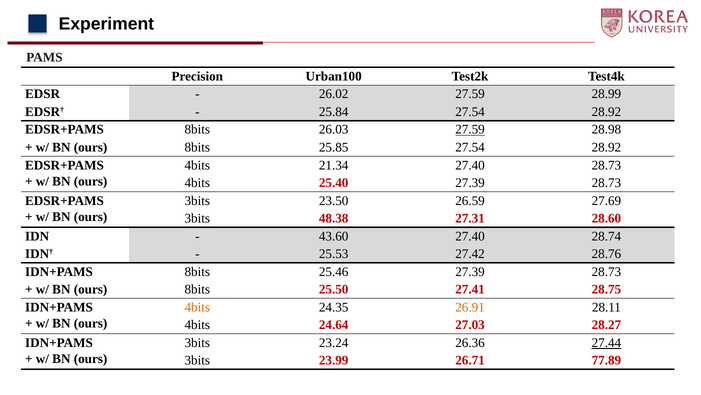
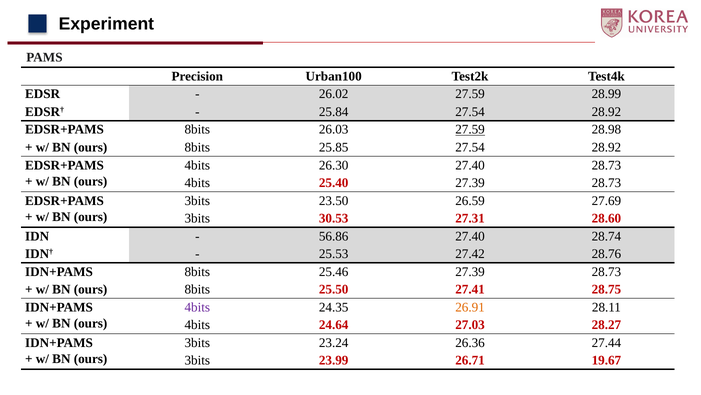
21.34: 21.34 -> 26.30
48.38: 48.38 -> 30.53
43.60: 43.60 -> 56.86
4bits at (197, 307) colour: orange -> purple
27.44 underline: present -> none
77.89: 77.89 -> 19.67
